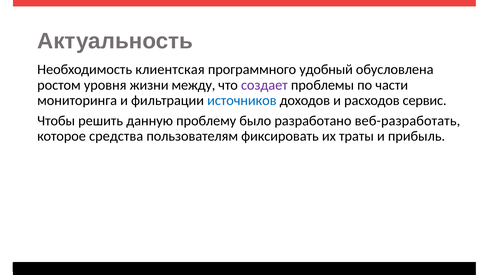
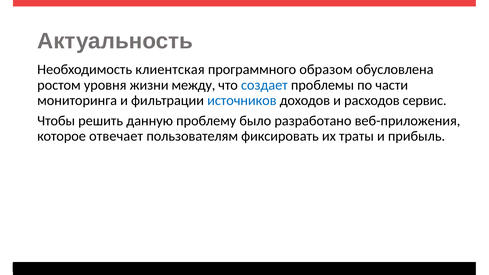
удобный: удобный -> образом
создает colour: purple -> blue
веб-разработать: веб-разработать -> веб-приложения
средства: средства -> отвечает
